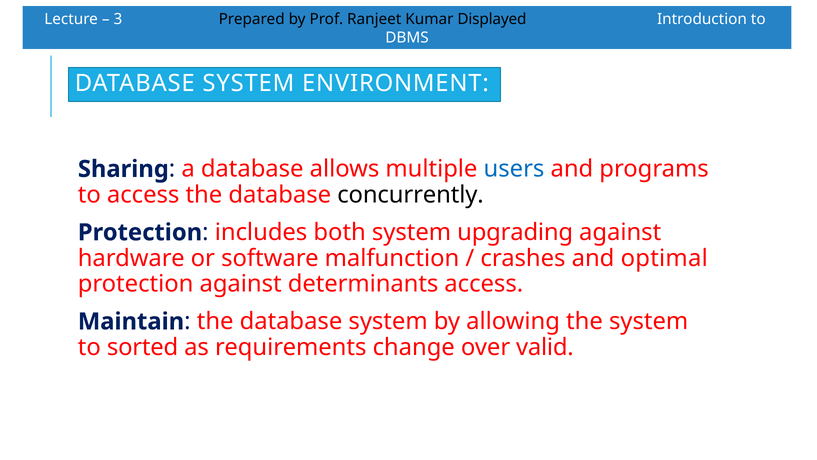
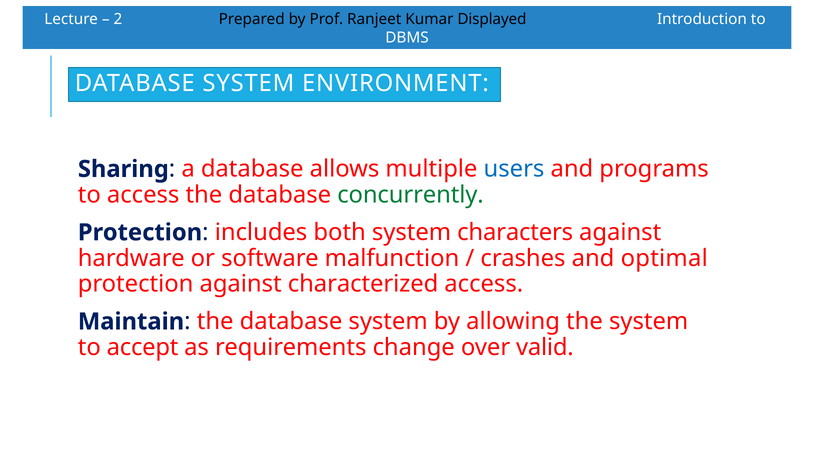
3: 3 -> 2
concurrently colour: black -> green
upgrading: upgrading -> characters
determinants: determinants -> characterized
sorted: sorted -> accept
